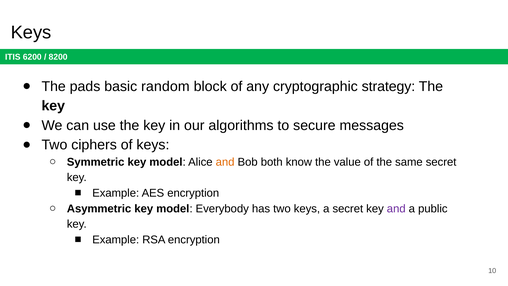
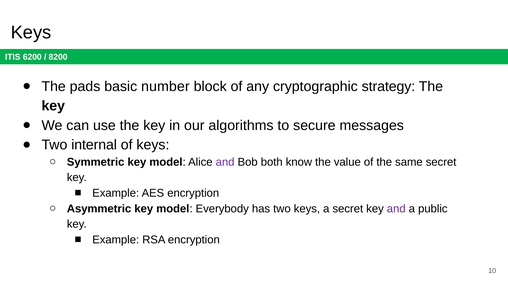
random: random -> number
ciphers: ciphers -> internal
and at (225, 162) colour: orange -> purple
